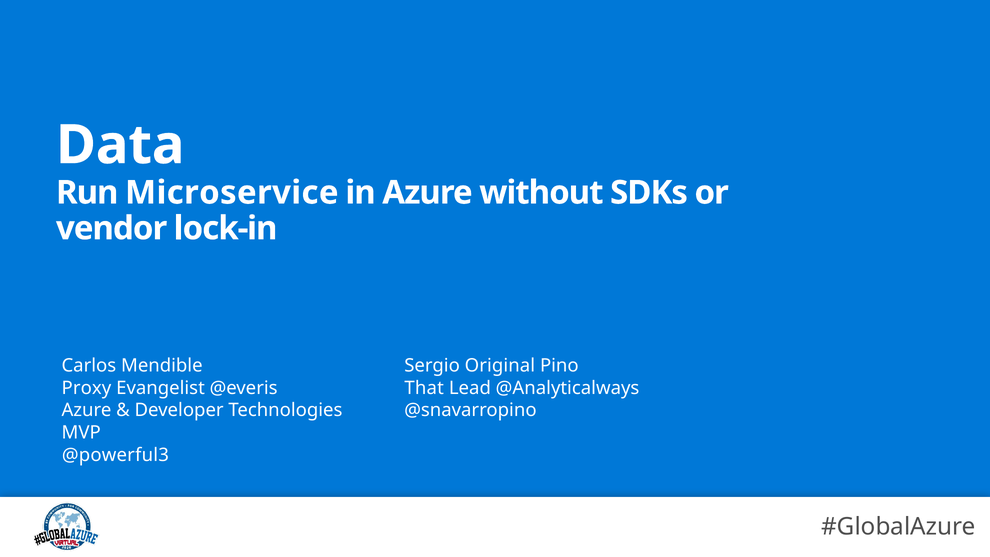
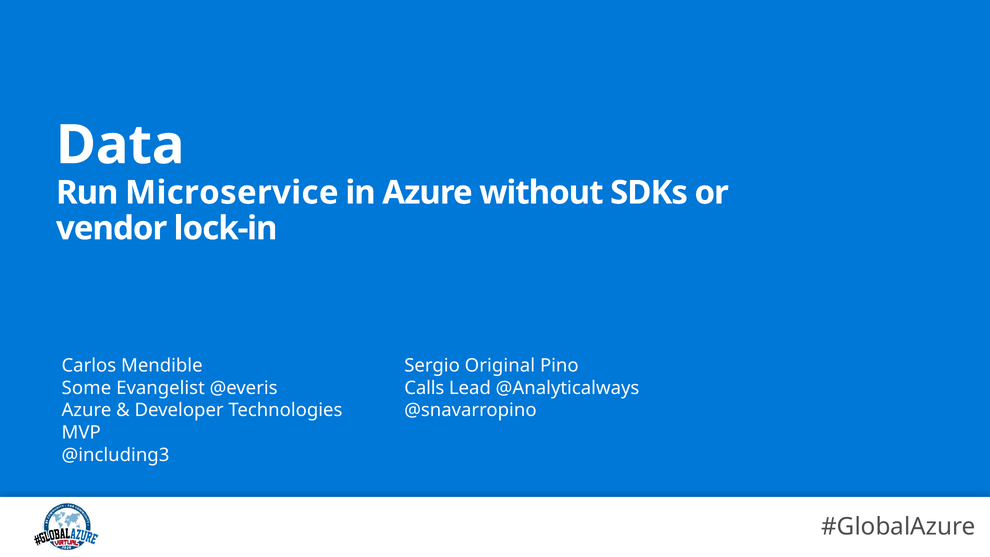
Proxy: Proxy -> Some
That: That -> Calls
@powerful3: @powerful3 -> @including3
